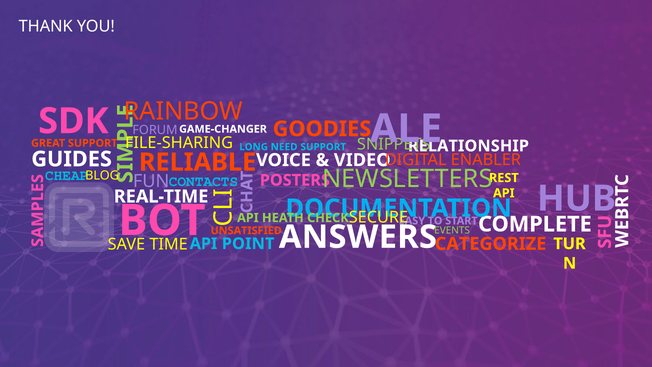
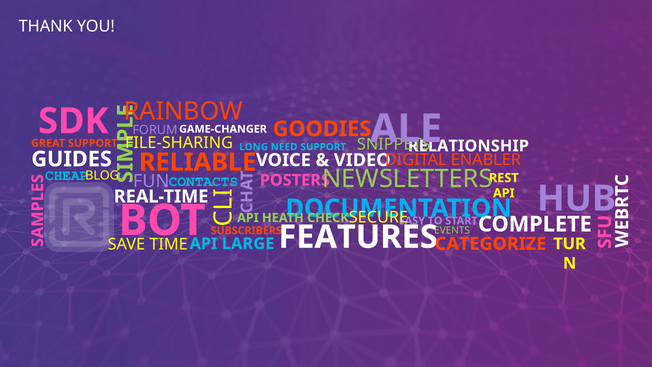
UNSATISFIED: UNSATISFIED -> SUBSCRIBERS
ANSWERS: ANSWERS -> FEATURES
POINT: POINT -> LARGE
